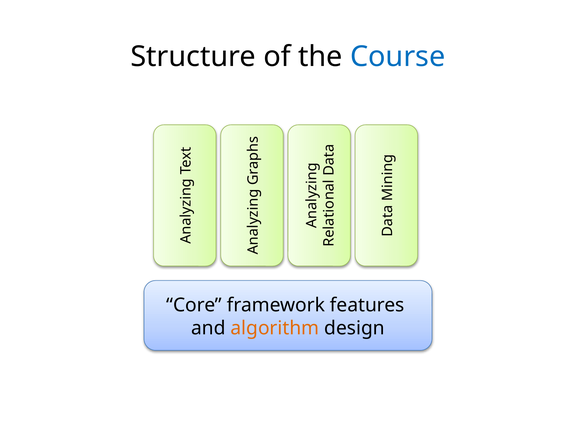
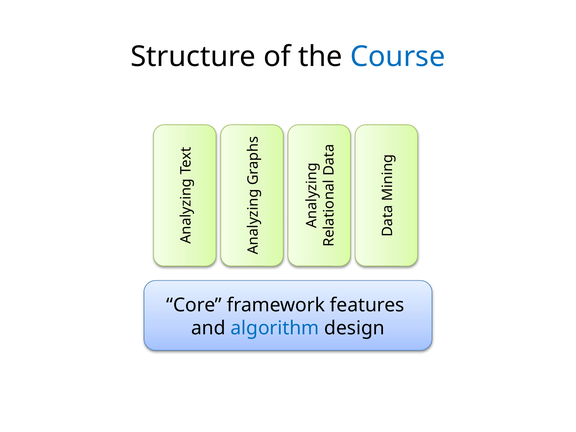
algorithm colour: orange -> blue
